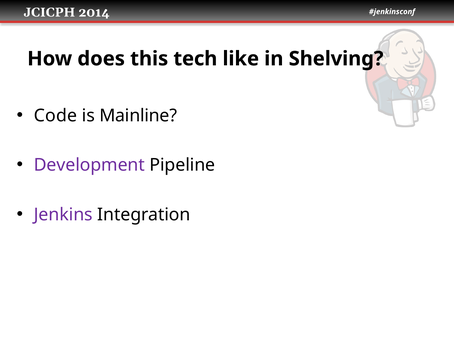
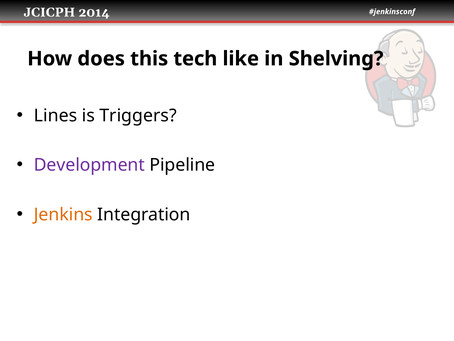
Code: Code -> Lines
Mainline: Mainline -> Triggers
Jenkins colour: purple -> orange
